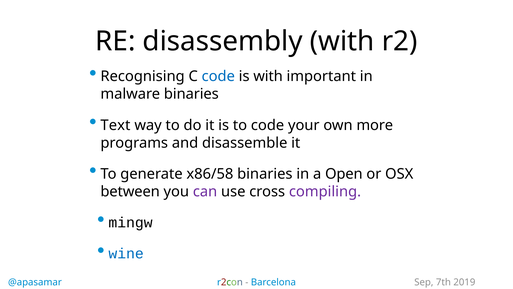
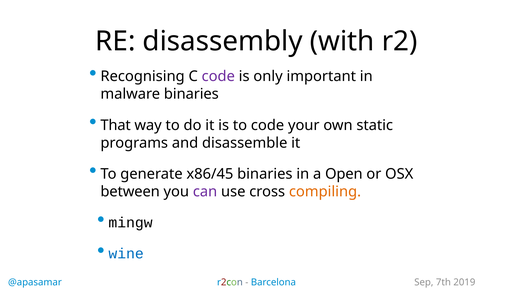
code at (218, 76) colour: blue -> purple
is with: with -> only
Text: Text -> That
more: more -> static
x86/58: x86/58 -> x86/45
compiling colour: purple -> orange
